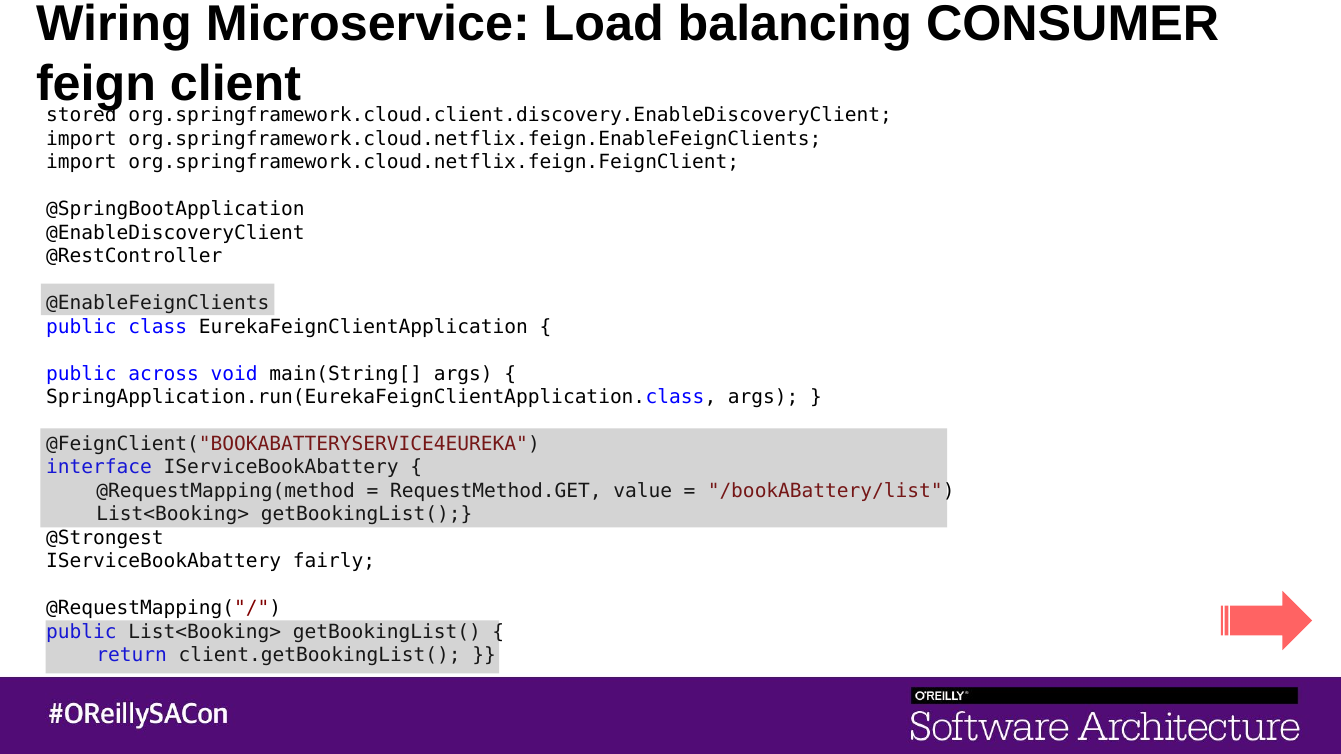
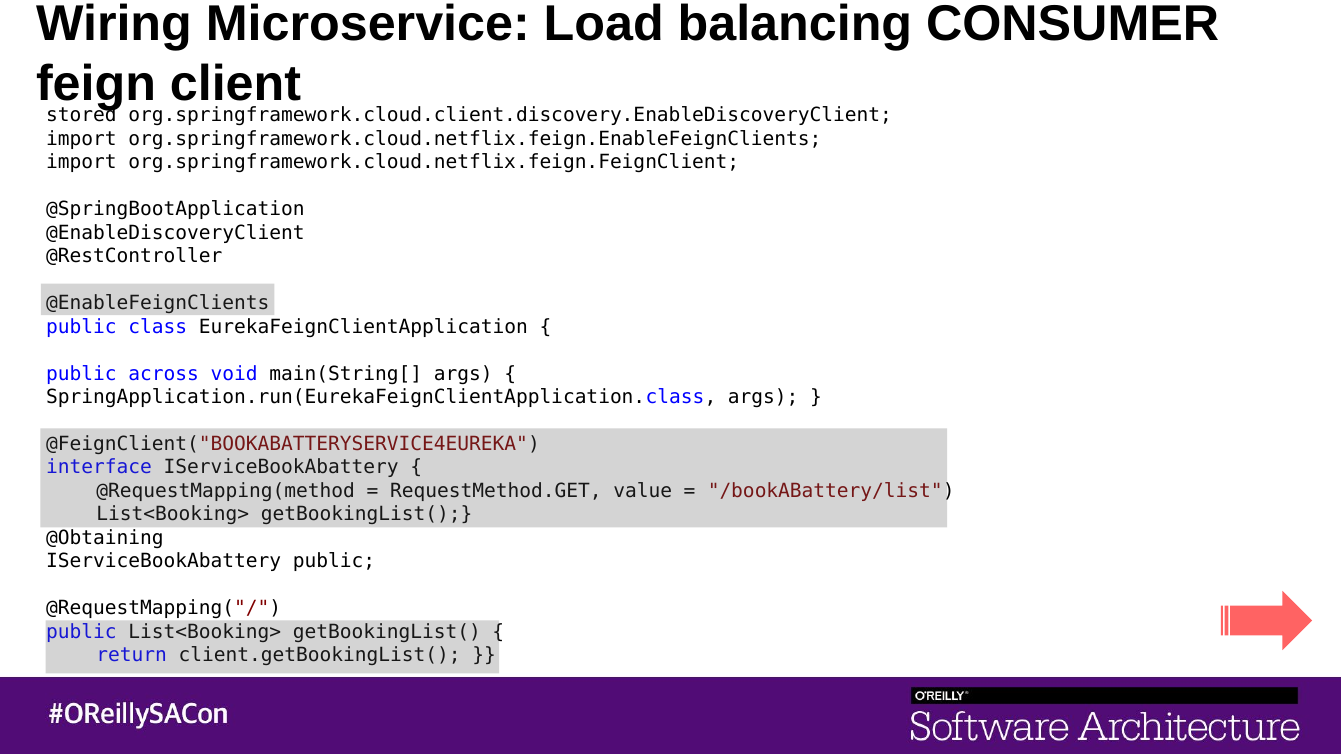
@Strongest: @Strongest -> @Obtaining
IServiceBookAbattery fairly: fairly -> public
